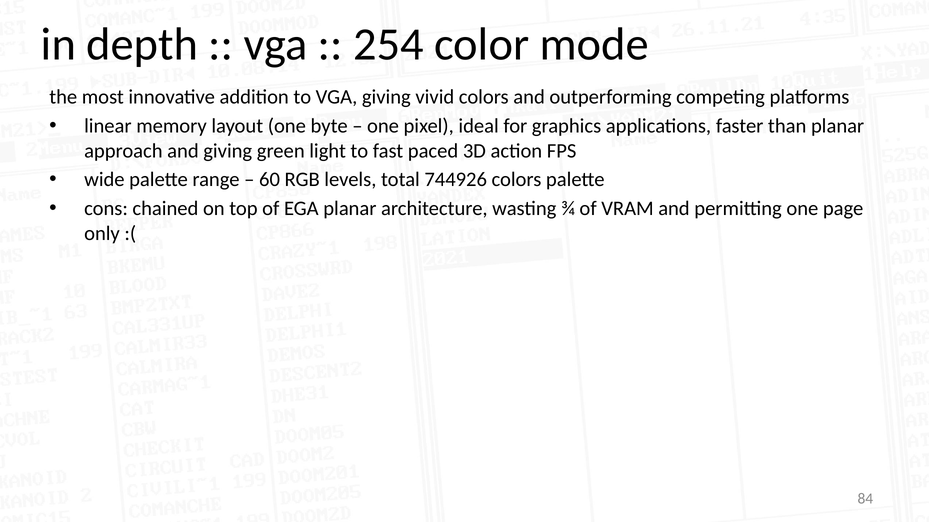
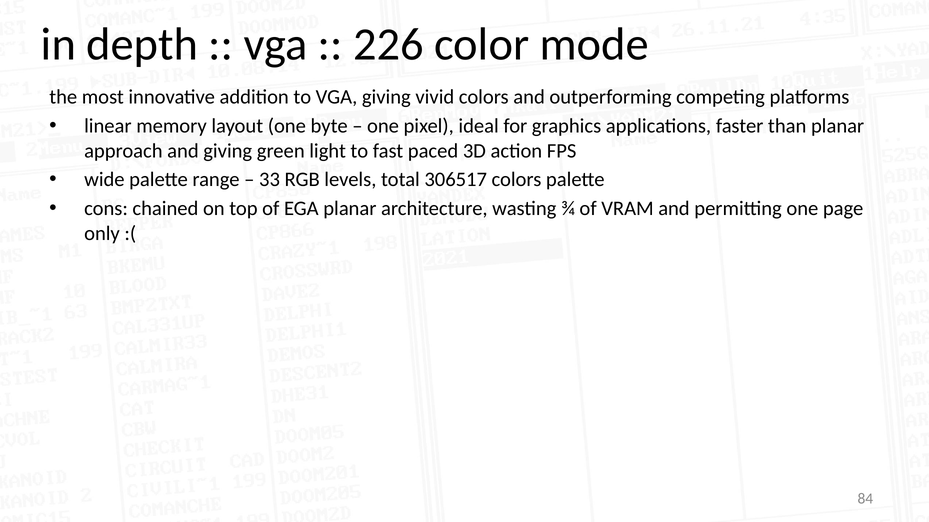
254: 254 -> 226
60: 60 -> 33
744926: 744926 -> 306517
